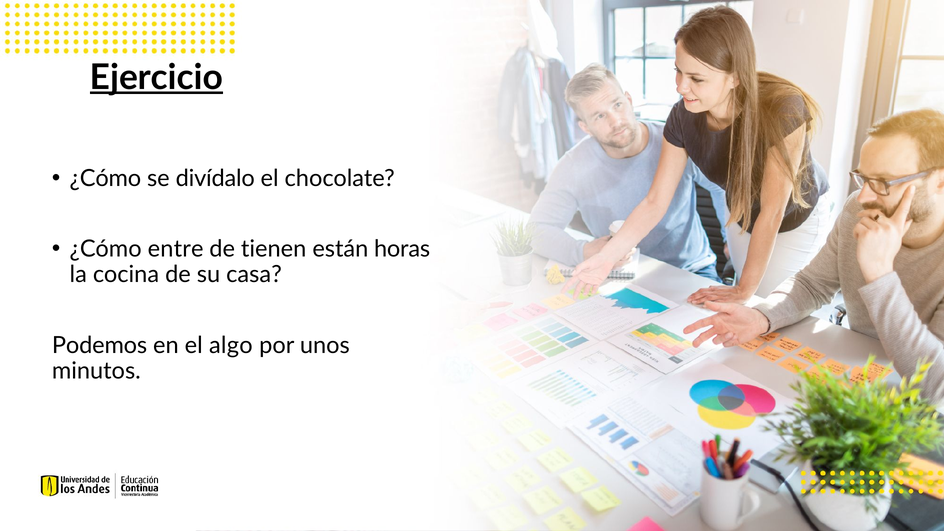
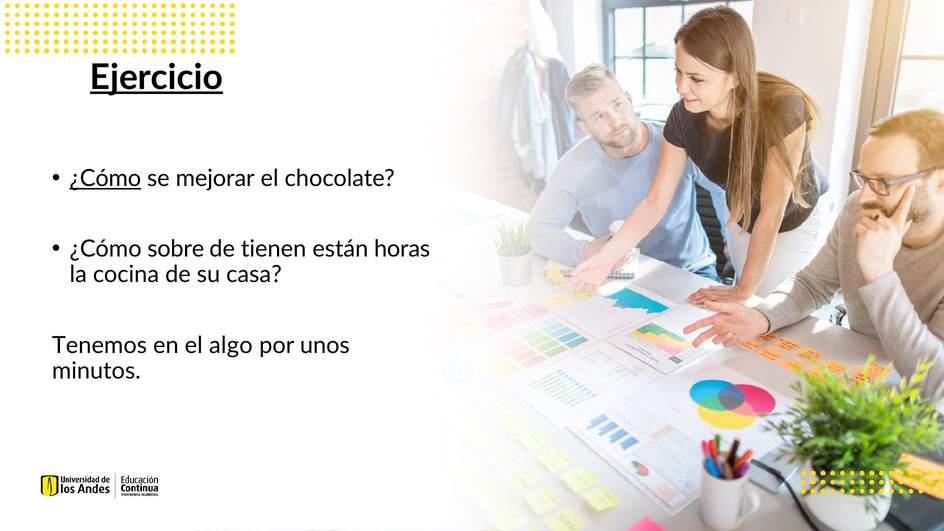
¿Cómo at (105, 178) underline: none -> present
divídalo: divídalo -> mejorar
entre: entre -> sobre
Podemos: Podemos -> Tenemos
